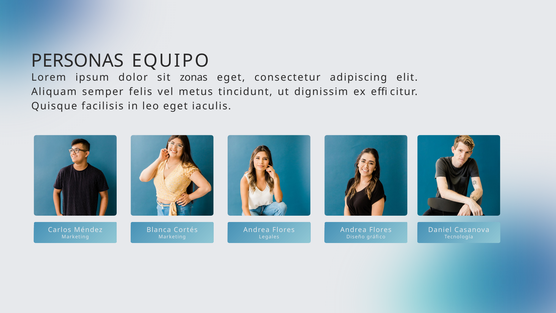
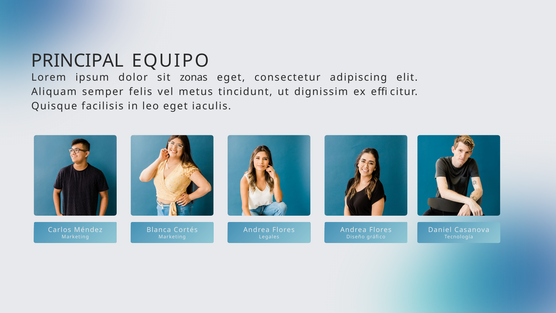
PERSONAS: PERSONAS -> PRINCIPAL
